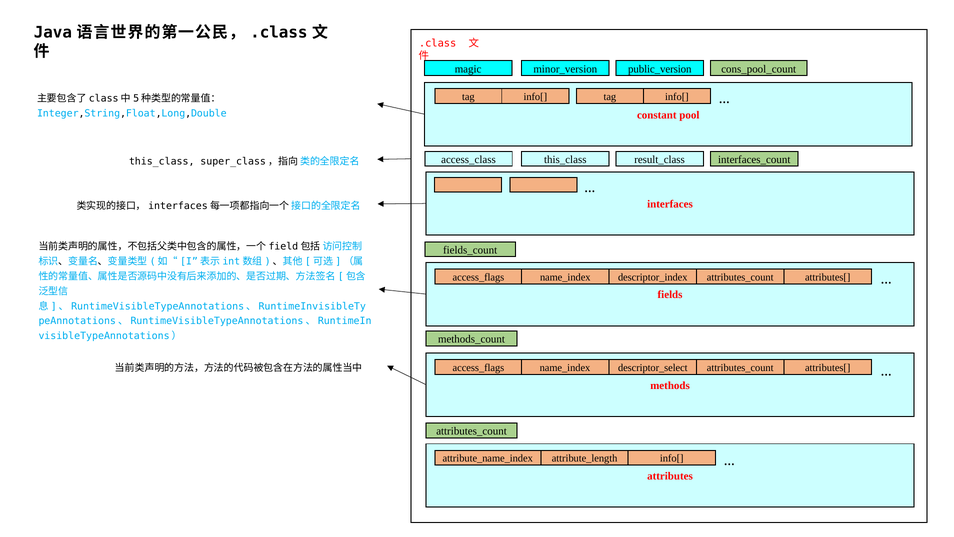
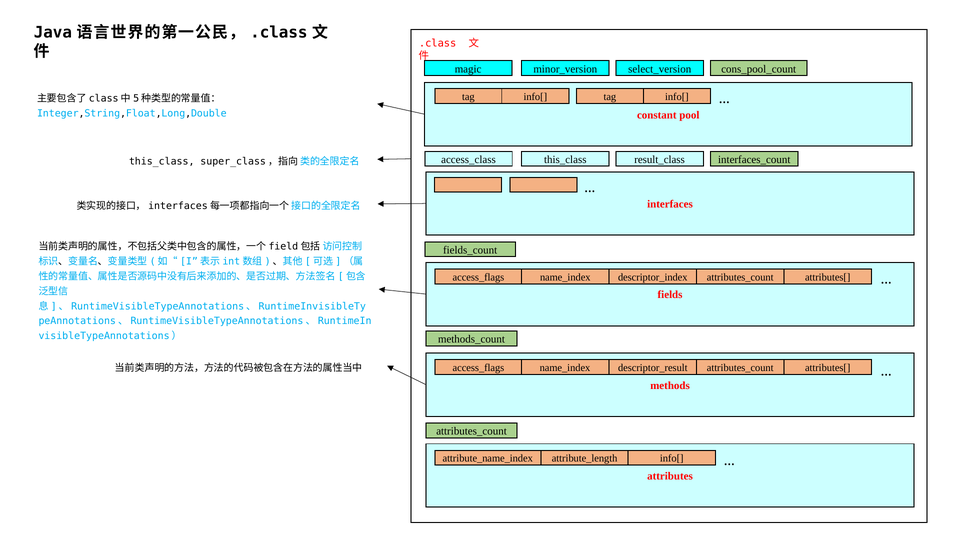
public_version: public_version -> select_version
descriptor_select: descriptor_select -> descriptor_result
